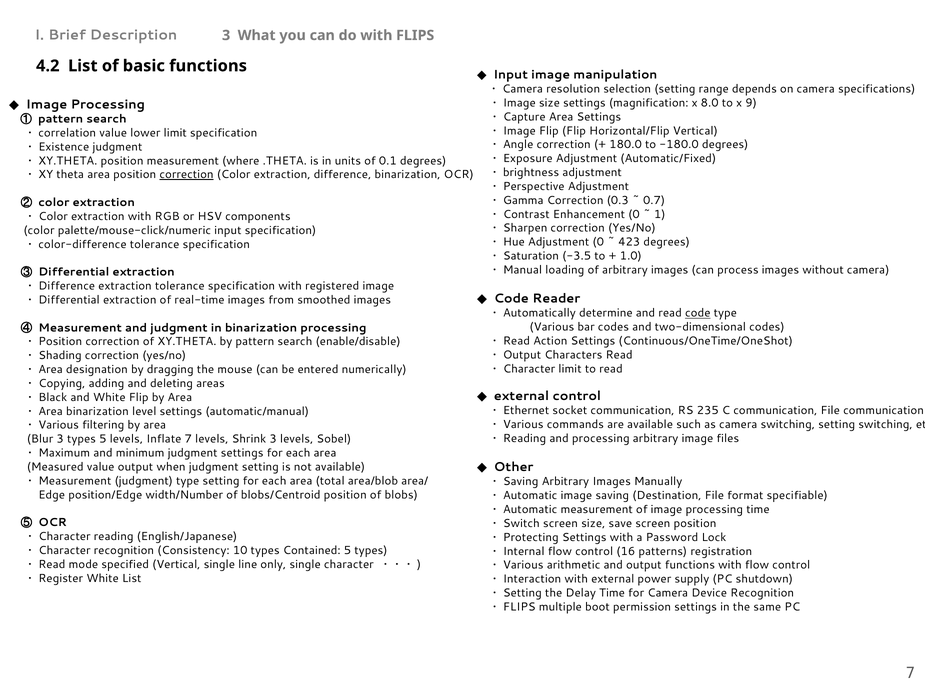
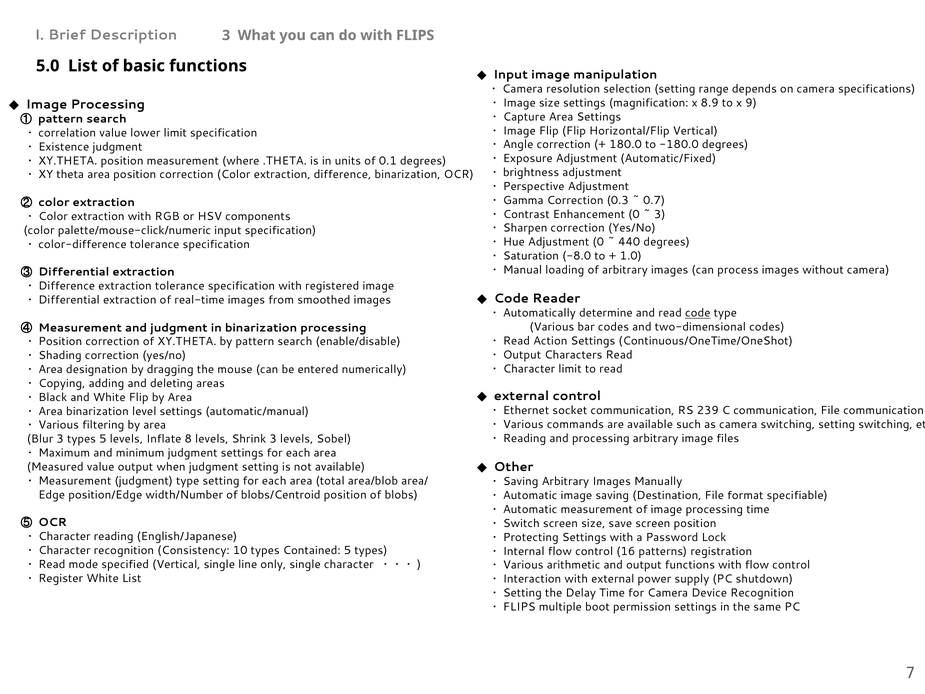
4.2: 4.2 -> 5.0
8.0: 8.0 -> 8.9
correction at (187, 175) underline: present -> none
1 at (660, 214): 1 -> 3
423: 423 -> 440
-3.5: -3.5 -> -8.0
235: 235 -> 239
Inflate 7: 7 -> 8
